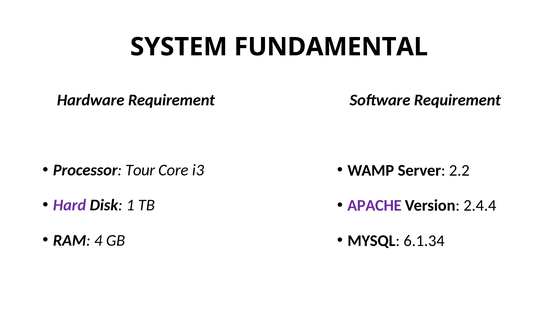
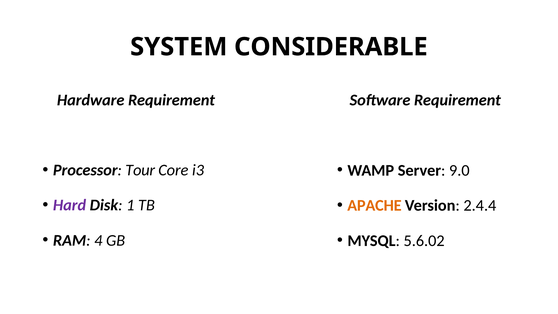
FUNDAMENTAL: FUNDAMENTAL -> CONSIDERABLE
2.2: 2.2 -> 9.0
APACHE colour: purple -> orange
6.1.34: 6.1.34 -> 5.6.02
